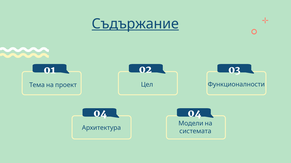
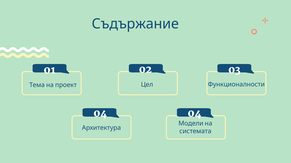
Съдържание underline: present -> none
